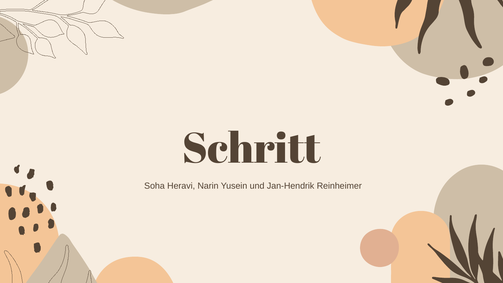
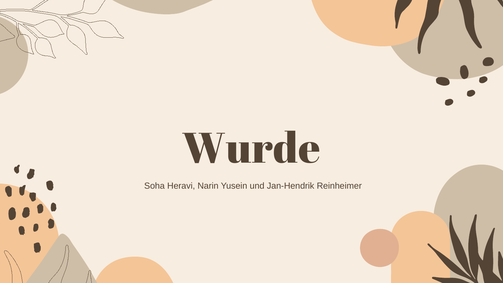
Schritt: Schritt -> Wurde
